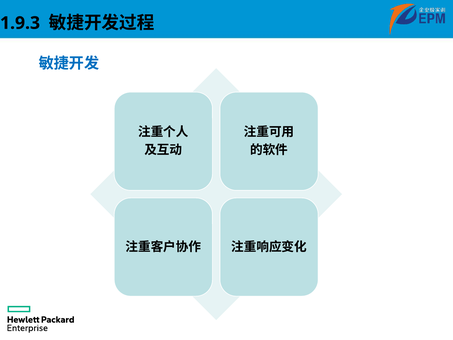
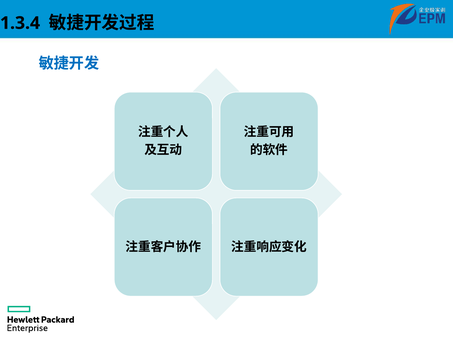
1.9.3: 1.9.3 -> 1.3.4
